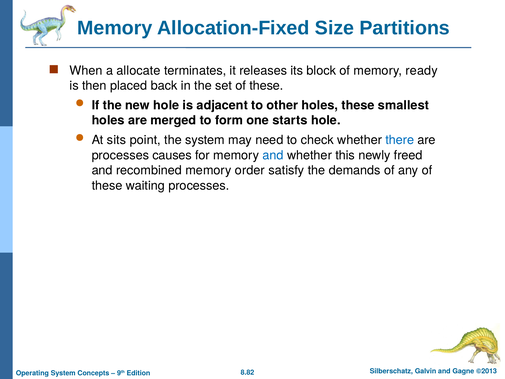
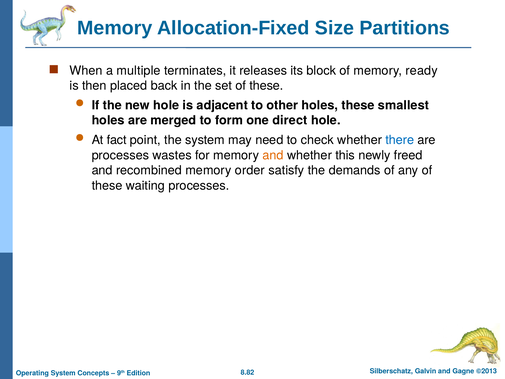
allocate: allocate -> multiple
starts: starts -> direct
sits: sits -> fact
causes: causes -> wastes
and at (273, 155) colour: blue -> orange
